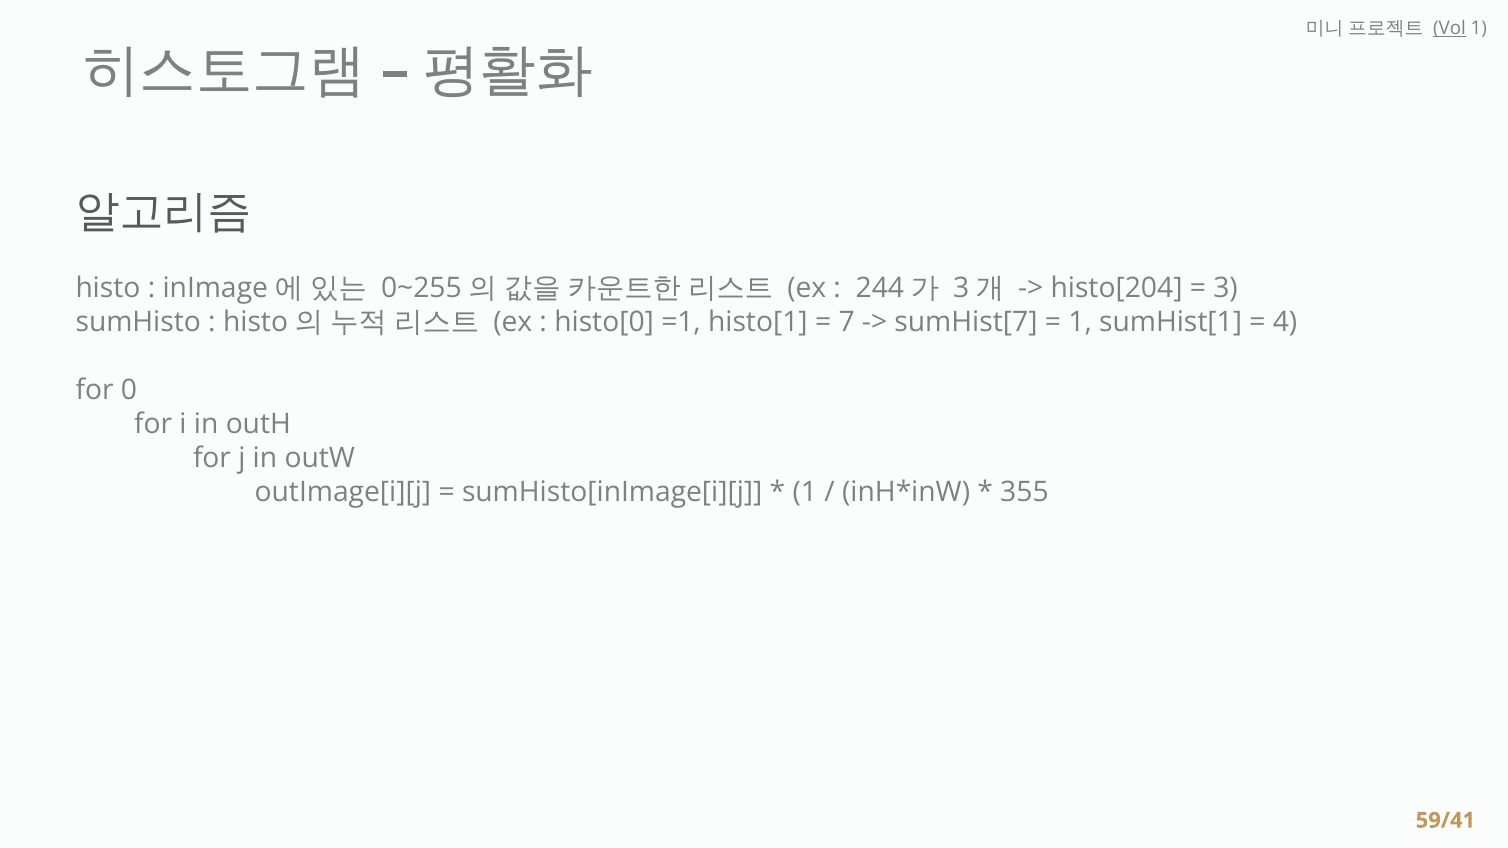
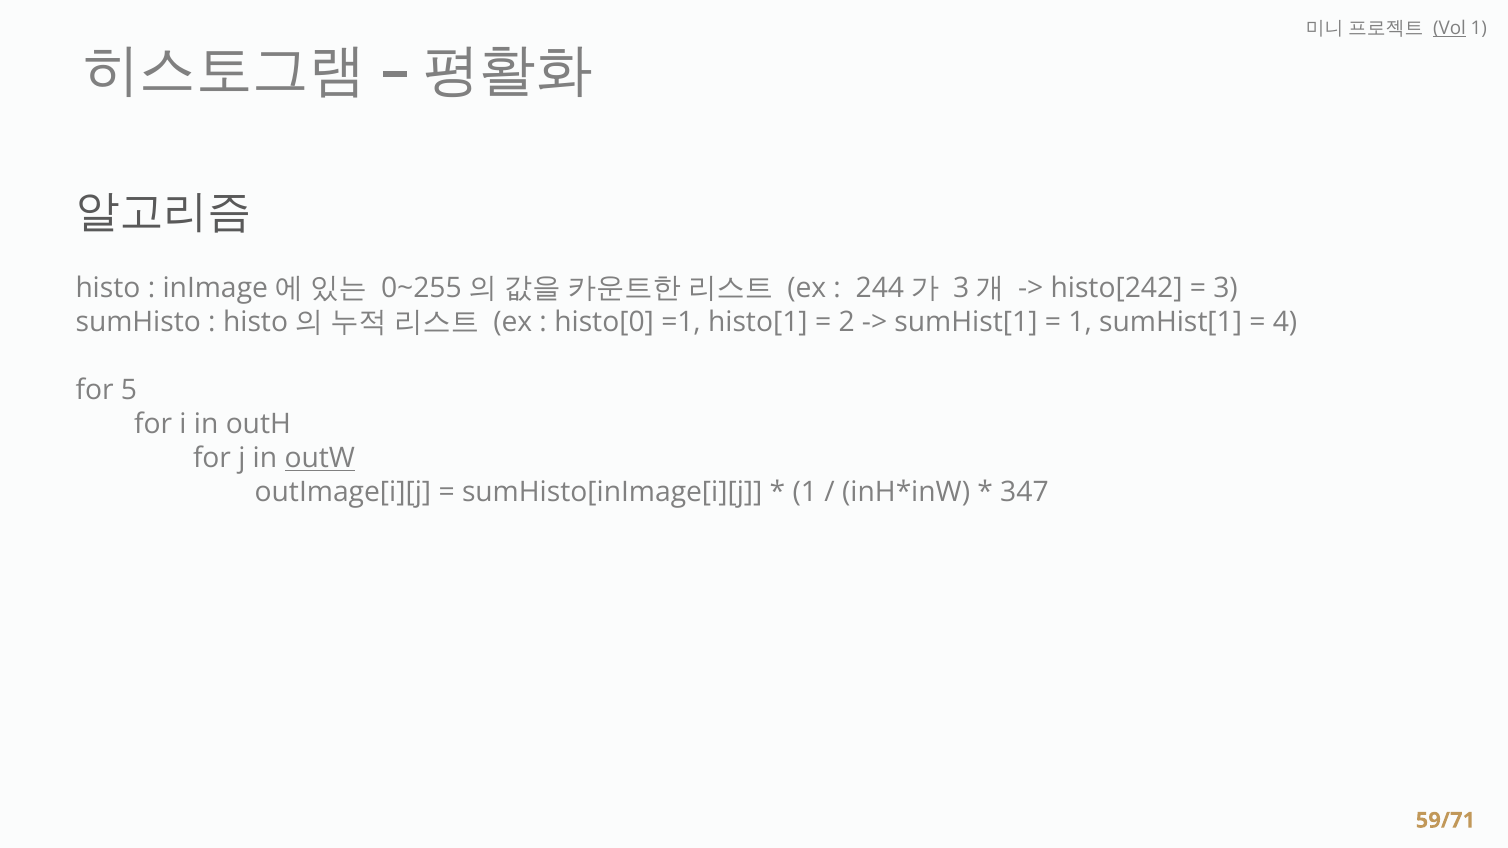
histo[204: histo[204 -> histo[242
7: 7 -> 2
sumHist[7 at (966, 323): sumHist[7 -> sumHist[1
0: 0 -> 5
outW underline: none -> present
355: 355 -> 347
59/41: 59/41 -> 59/71
